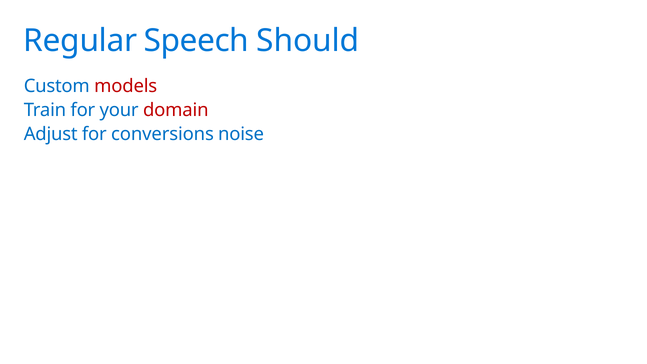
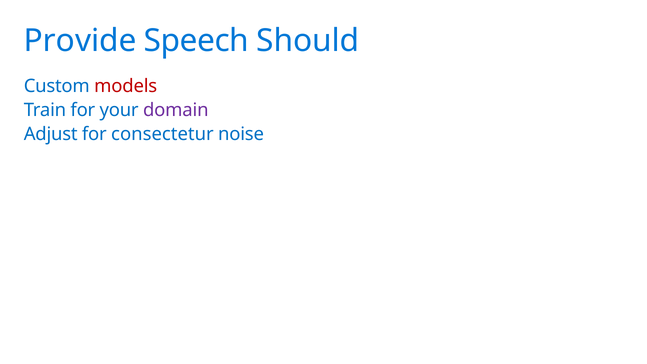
Regular: Regular -> Provide
domain colour: red -> purple
conversions: conversions -> consectetur
